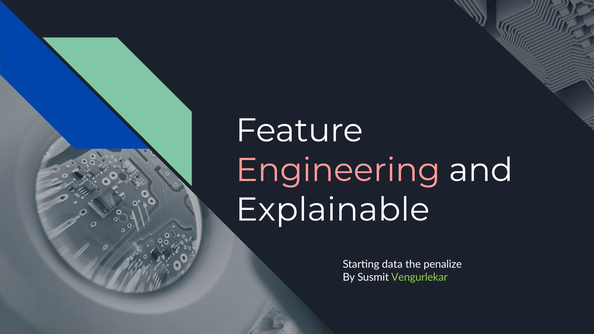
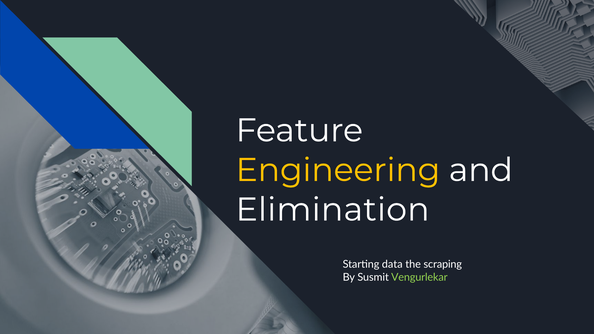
Engineering colour: pink -> yellow
Explainable: Explainable -> Elimination
penalize: penalize -> scraping
